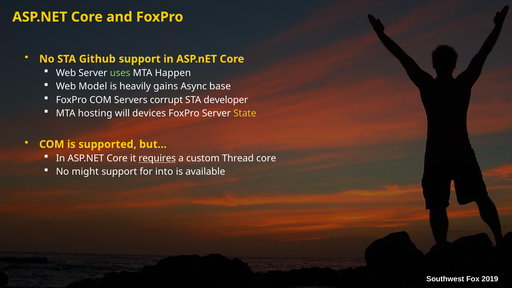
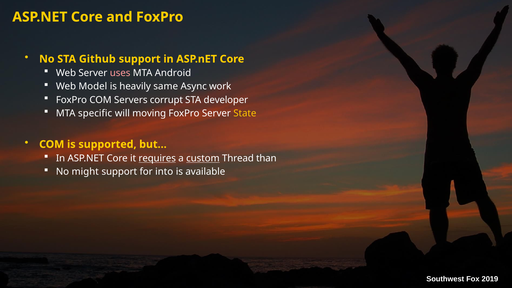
uses colour: light green -> pink
Happen: Happen -> Android
gains: gains -> same
base: base -> work
hosting: hosting -> specific
devices: devices -> moving
custom underline: none -> present
Thread core: core -> than
